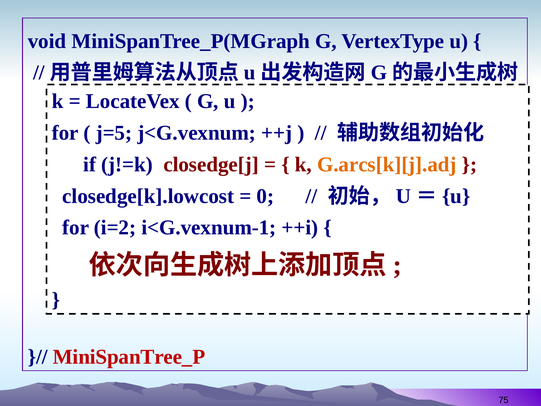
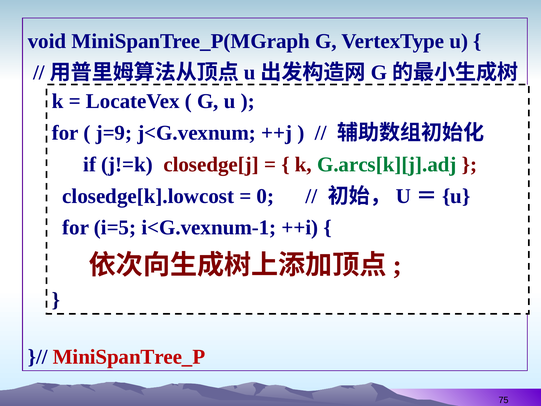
j=5: j=5 -> j=9
G.arcs[k][j].adj colour: orange -> green
i=2: i=2 -> i=5
